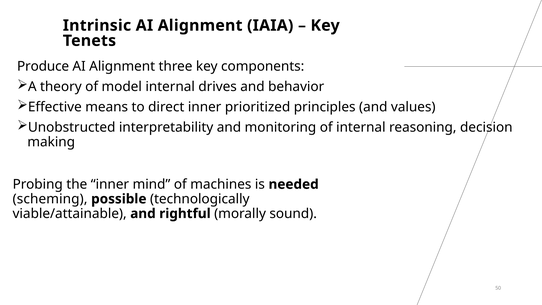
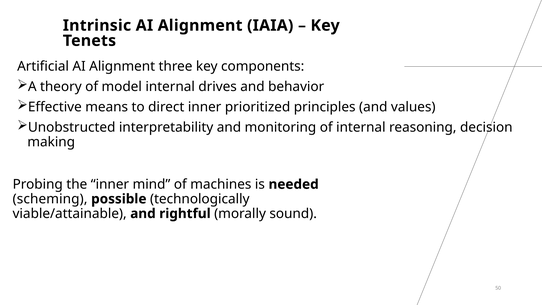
Produce: Produce -> Artificial
